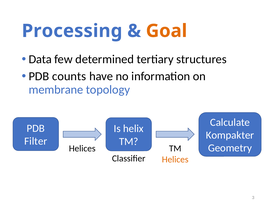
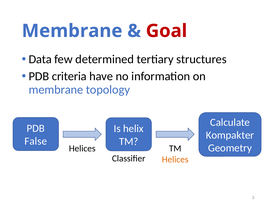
Processing at (72, 31): Processing -> Membrane
Goal colour: orange -> red
counts: counts -> criteria
Filter: Filter -> False
